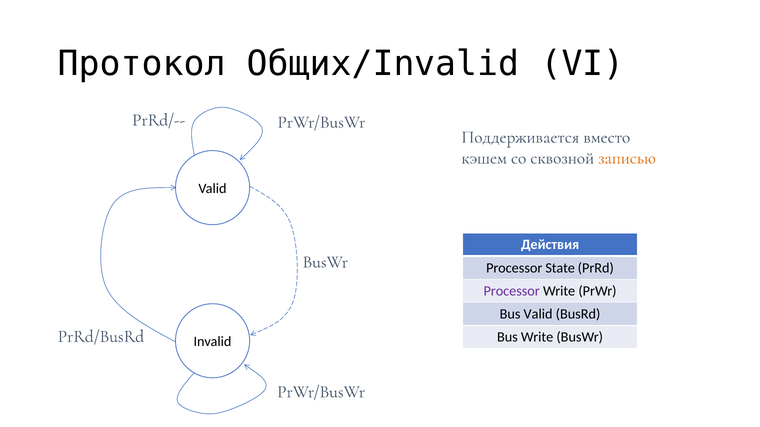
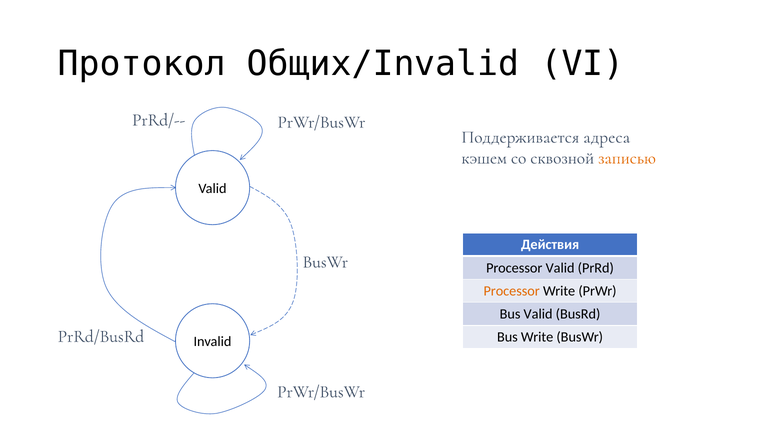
вместо: вместо -> адреса
Processor State: State -> Valid
Processor at (512, 291) colour: purple -> orange
